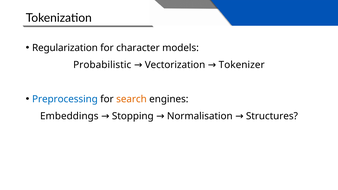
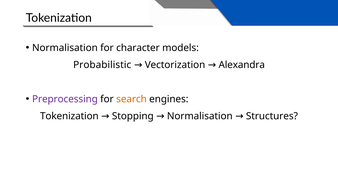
Regularization at (65, 48): Regularization -> Normalisation
Tokenizer: Tokenizer -> Alexandra
Preprocessing colour: blue -> purple
Embeddings at (69, 116): Embeddings -> Tokenization
